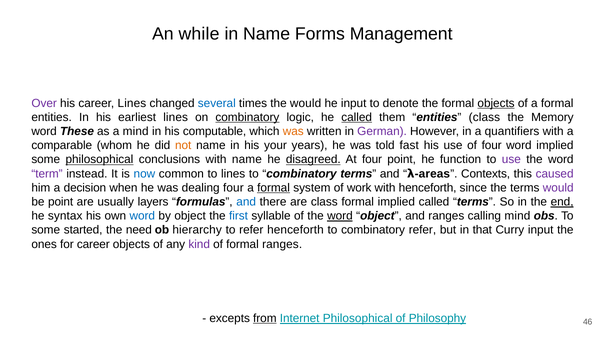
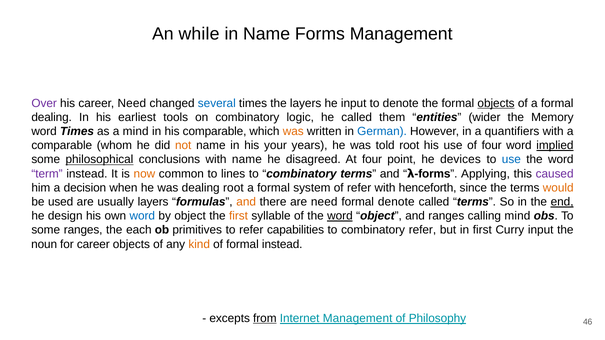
career Lines: Lines -> Need
the would: would -> layers
entities at (52, 117): entities -> dealing
earliest lines: lines -> tools
combinatory at (247, 117) underline: present -> none
called at (357, 117) underline: present -> none
entities class: class -> wider
word These: These -> Times
his computable: computable -> comparable
German colour: purple -> blue
told fast: fast -> root
implied at (555, 146) underline: none -> present
disagreed underline: present -> none
function: function -> devices
use at (511, 160) colour: purple -> blue
now colour: blue -> orange
areas at (432, 174): areas -> forms
Contexts: Contexts -> Applying
dealing four: four -> root
formal at (274, 188) underline: present -> none
of work: work -> refer
would at (558, 188) colour: purple -> orange
be point: point -> used
and at (246, 202) colour: blue -> orange
are class: class -> need
formal implied: implied -> denote
syntax: syntax -> design
first at (239, 216) colour: blue -> orange
some started: started -> ranges
need: need -> each
hierarchy: hierarchy -> primitives
refer henceforth: henceforth -> capabilities
in that: that -> first
ones: ones -> noun
kind colour: purple -> orange
formal ranges: ranges -> instead
Internet Philosophical: Philosophical -> Management
